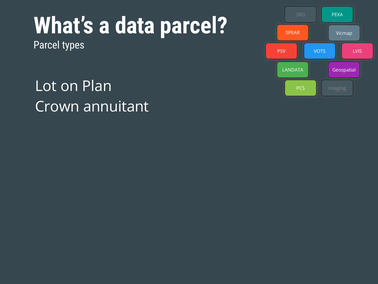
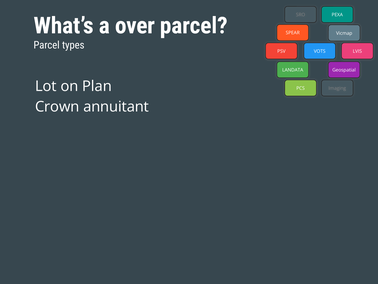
data: data -> over
